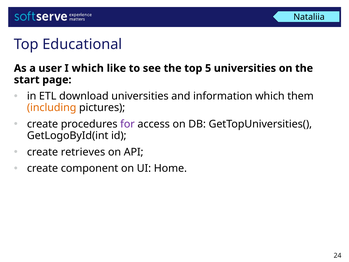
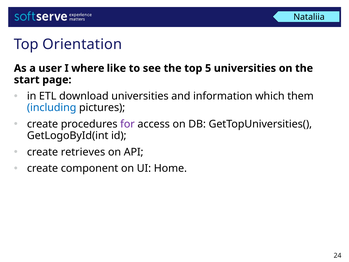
Educational: Educational -> Orientation
I which: which -> where
including colour: orange -> blue
